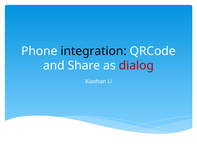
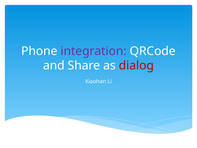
integration colour: black -> purple
